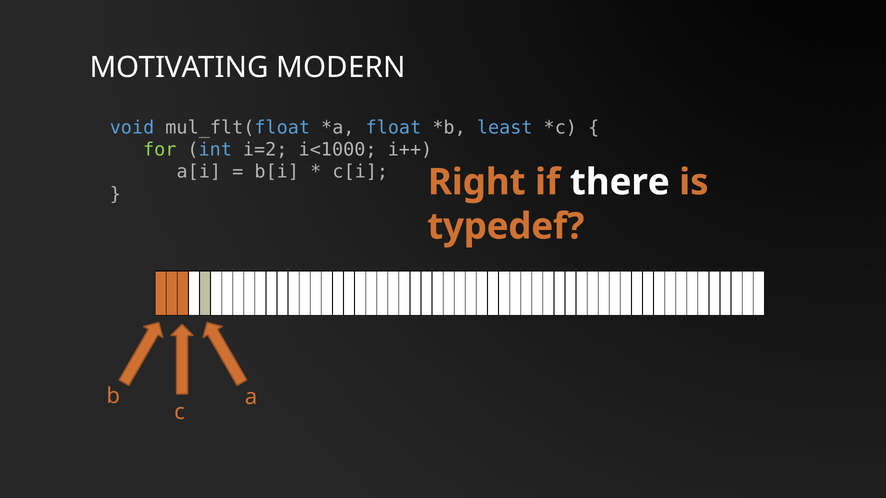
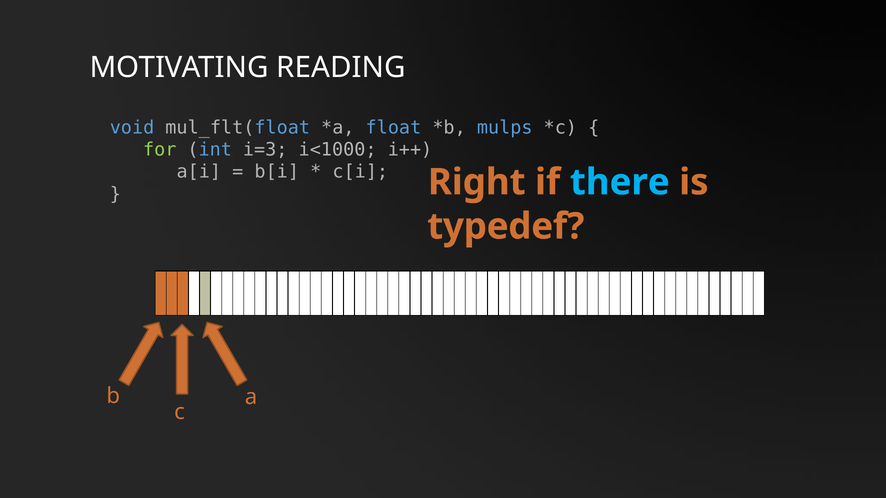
MODERN: MODERN -> READING
least: least -> mulps
i=2: i=2 -> i=3
there colour: white -> light blue
